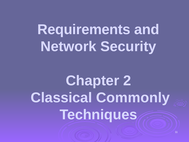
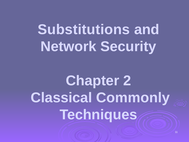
Requirements: Requirements -> Substitutions
